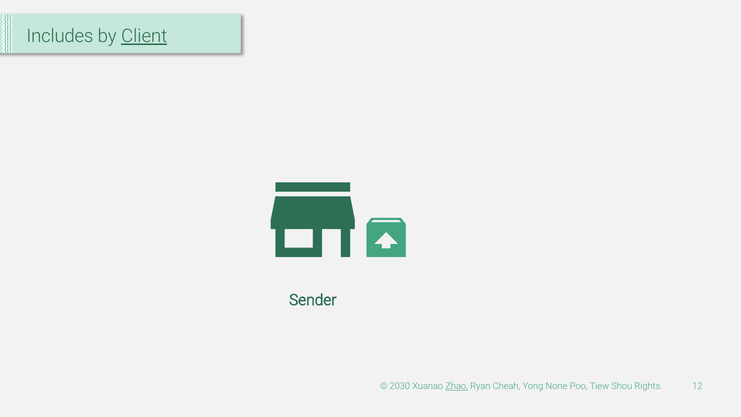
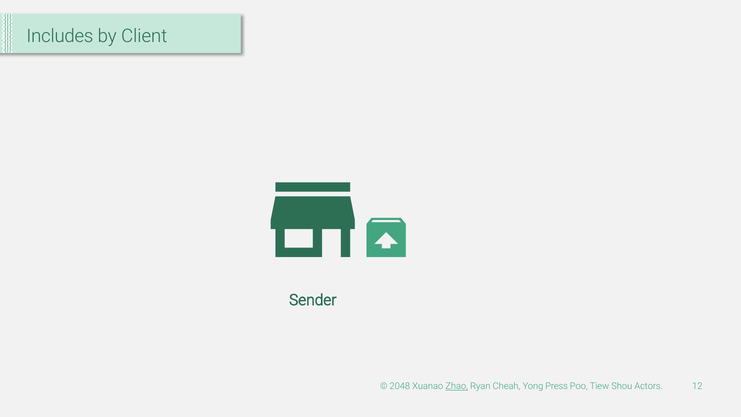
Client underline: present -> none
2030: 2030 -> 2048
None: None -> Press
Rights: Rights -> Actors
